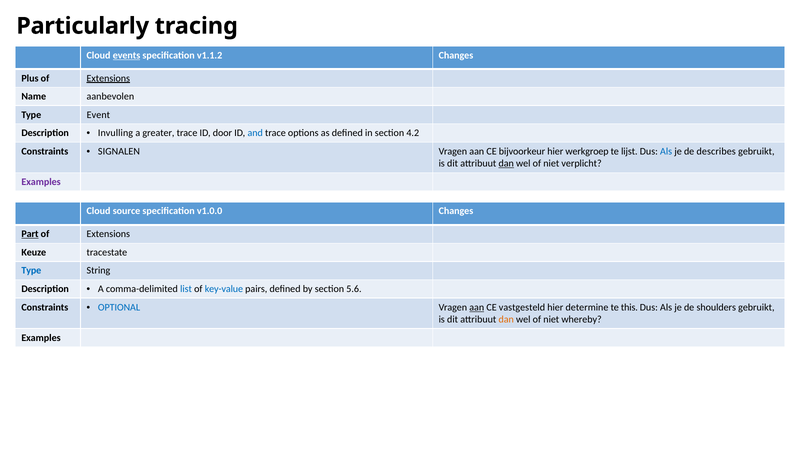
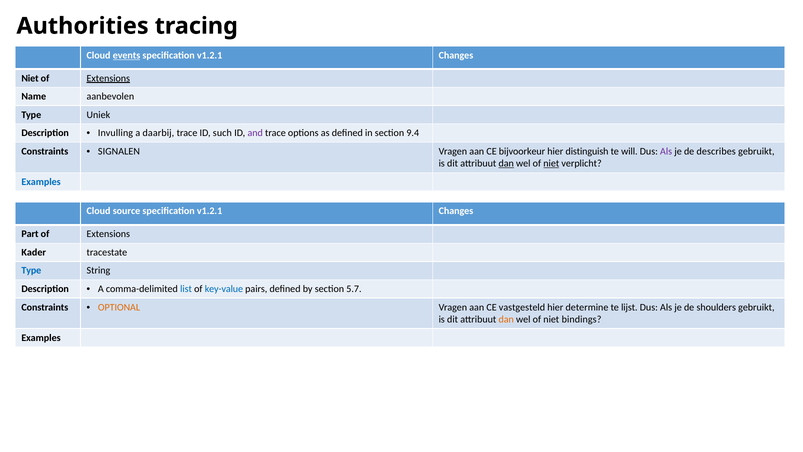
Particularly: Particularly -> Authorities
v1.1.2 at (210, 55): v1.1.2 -> v1.2.1
Plus at (30, 78): Plus -> Niet
Event: Event -> Uniek
greater: greater -> daarbij
door: door -> such
and colour: blue -> purple
4.2: 4.2 -> 9.4
werkgroep: werkgroep -> distinguish
lijst: lijst -> will
Als at (666, 151) colour: blue -> purple
niet at (551, 164) underline: none -> present
Examples at (41, 182) colour: purple -> blue
v1.0.0 at (210, 211): v1.0.0 -> v1.2.1
Part underline: present -> none
Keuze: Keuze -> Kader
5.6: 5.6 -> 5.7
OPTIONAL colour: blue -> orange
aan at (477, 307) underline: present -> none
this: this -> lijst
whereby: whereby -> bindings
